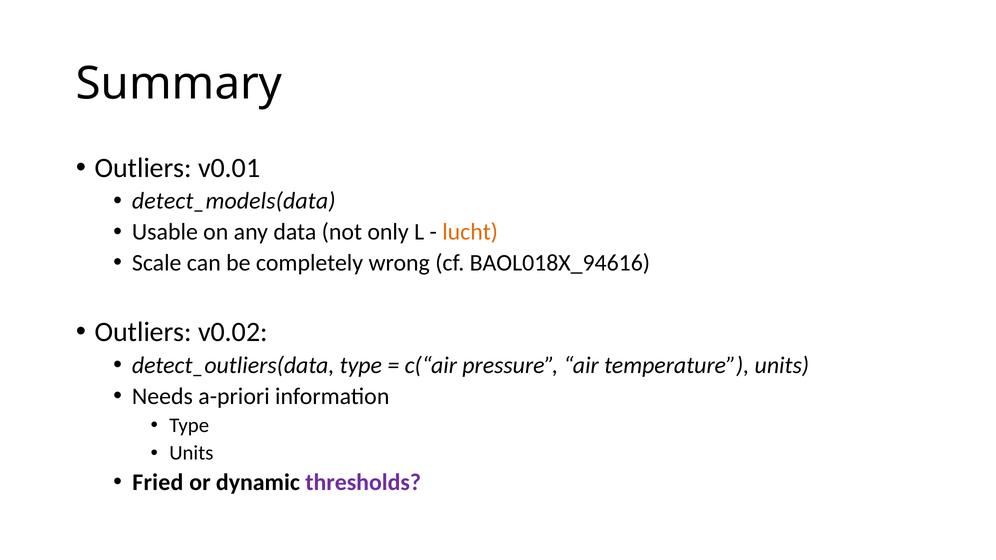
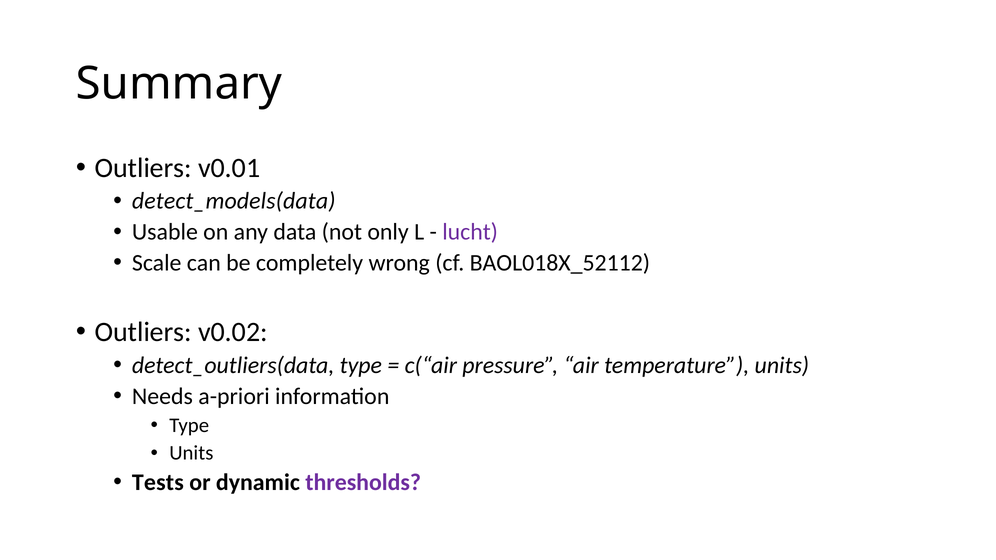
lucht colour: orange -> purple
BAOL018X_94616: BAOL018X_94616 -> BAOL018X_52112
Fried: Fried -> Tests
